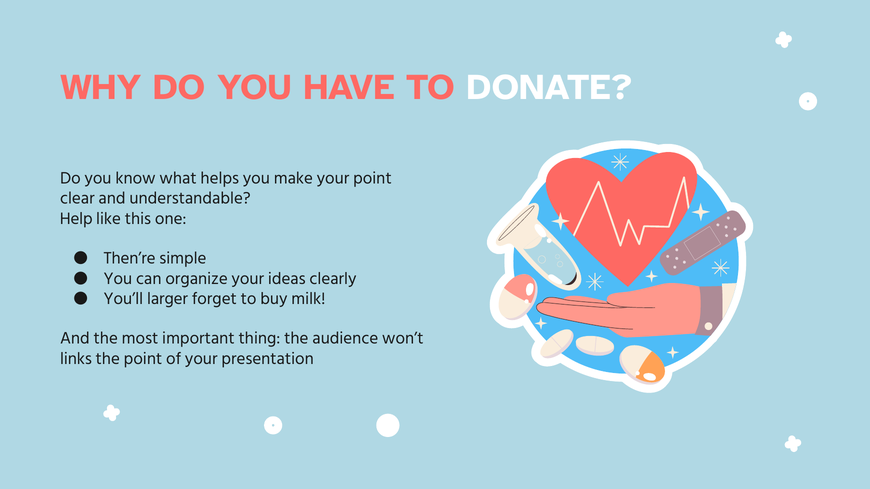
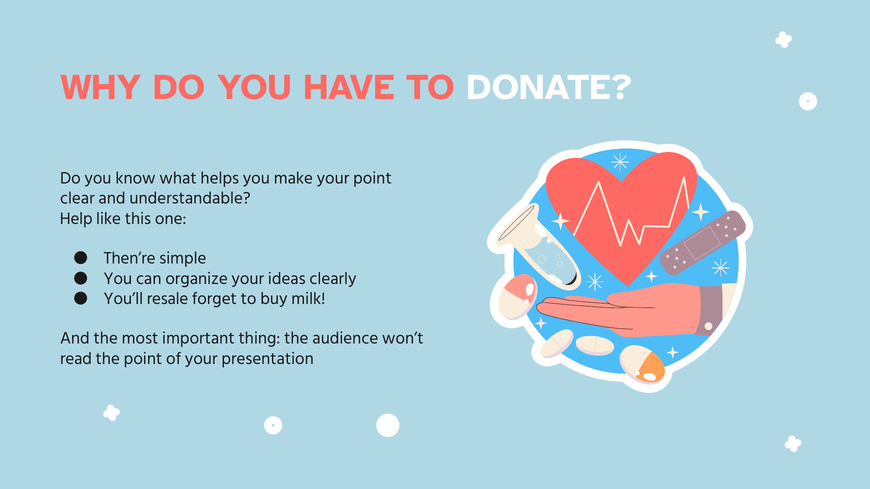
larger: larger -> resale
links: links -> read
